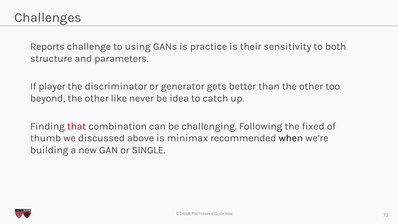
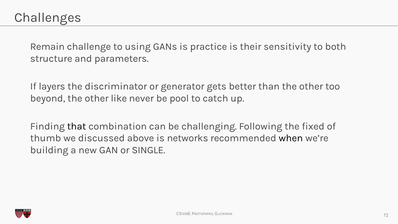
Reports: Reports -> Remain
player: player -> layers
idea: idea -> pool
that colour: red -> black
minimax: minimax -> networks
